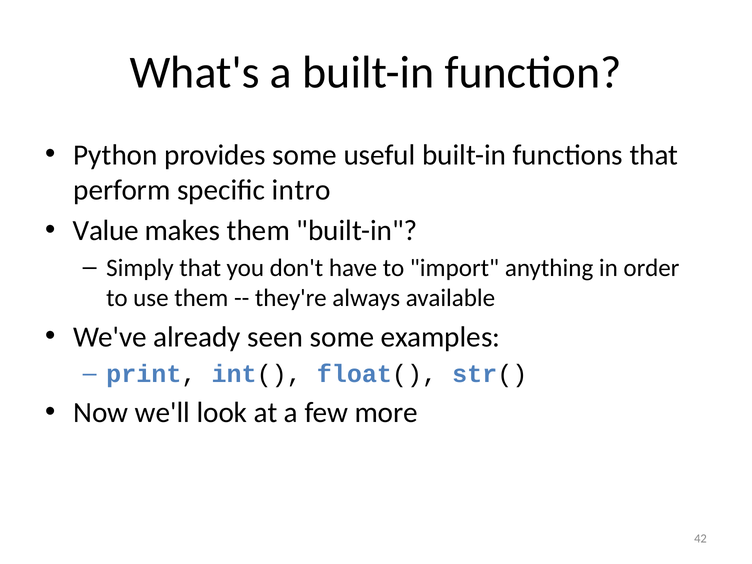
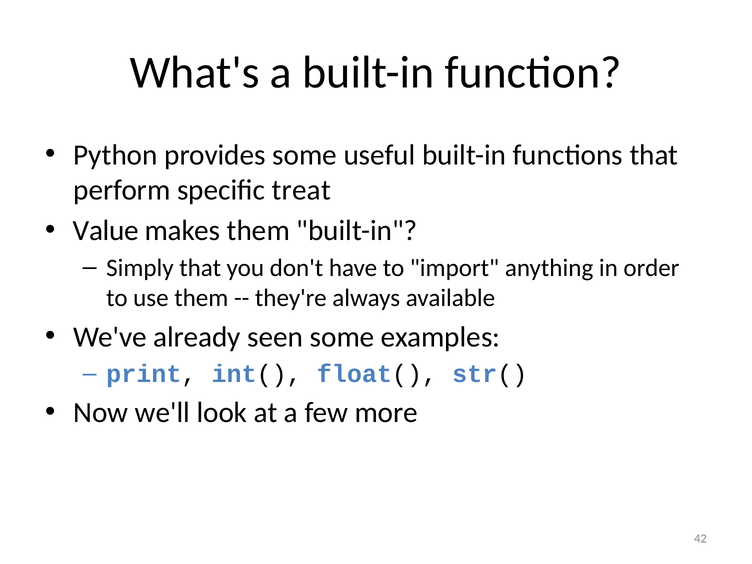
intro: intro -> treat
